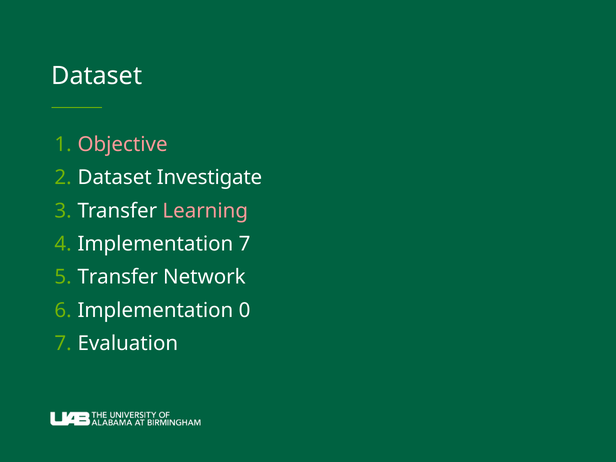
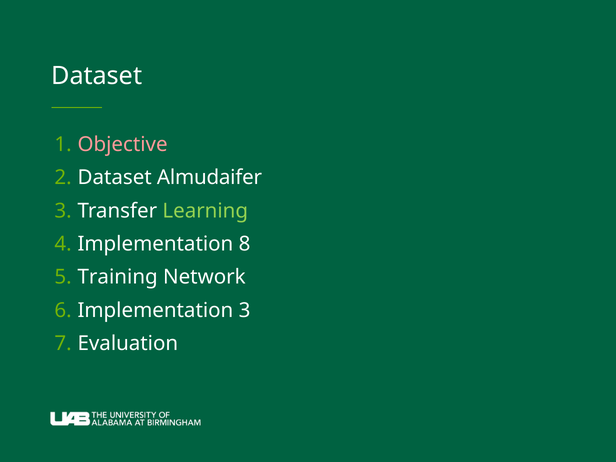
Investigate: Investigate -> Almudaifer
Learning colour: pink -> light green
Implementation 7: 7 -> 8
Transfer at (118, 277): Transfer -> Training
Implementation 0: 0 -> 3
